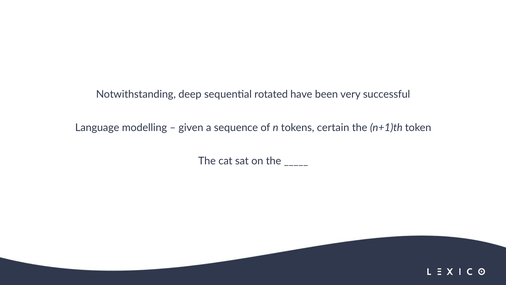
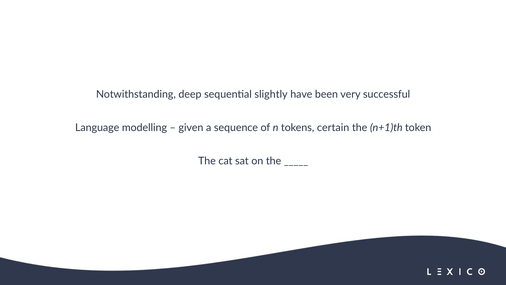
rotated: rotated -> slightly
